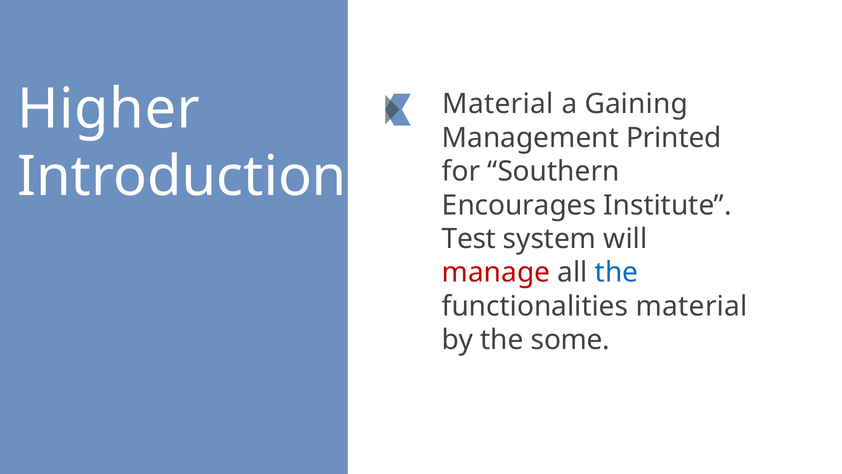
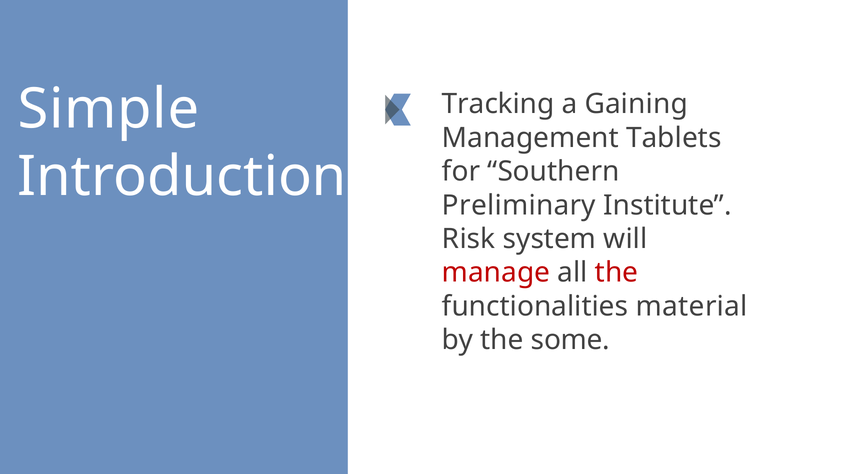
Higher: Higher -> Simple
Material at (498, 104): Material -> Tracking
Printed: Printed -> Tablets
Encourages: Encourages -> Preliminary
Test: Test -> Risk
the at (617, 272) colour: blue -> red
